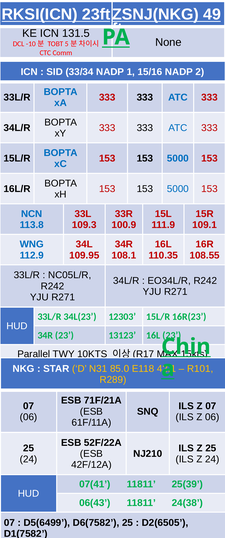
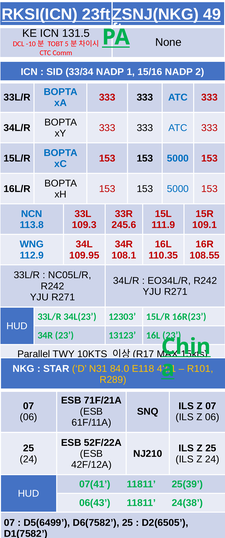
100.9: 100.9 -> 245.6
85.0: 85.0 -> 84.0
